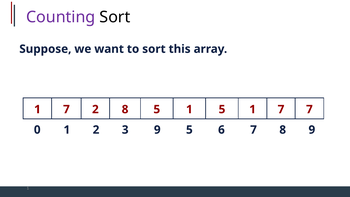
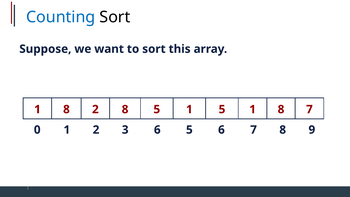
Counting colour: purple -> blue
7 at (66, 109): 7 -> 8
5 1 7: 7 -> 8
3 9: 9 -> 6
